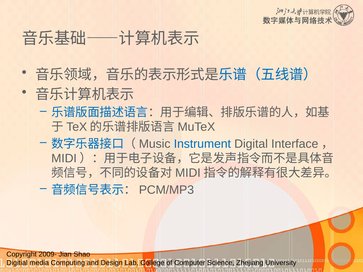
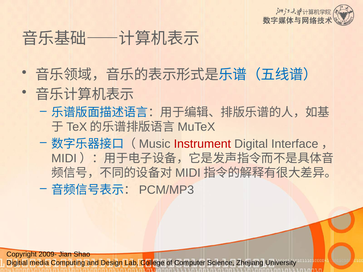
Instrument colour: blue -> red
